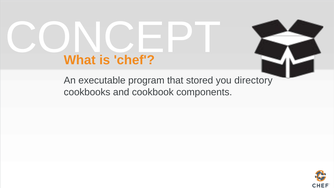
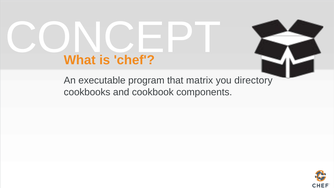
stored: stored -> matrix
